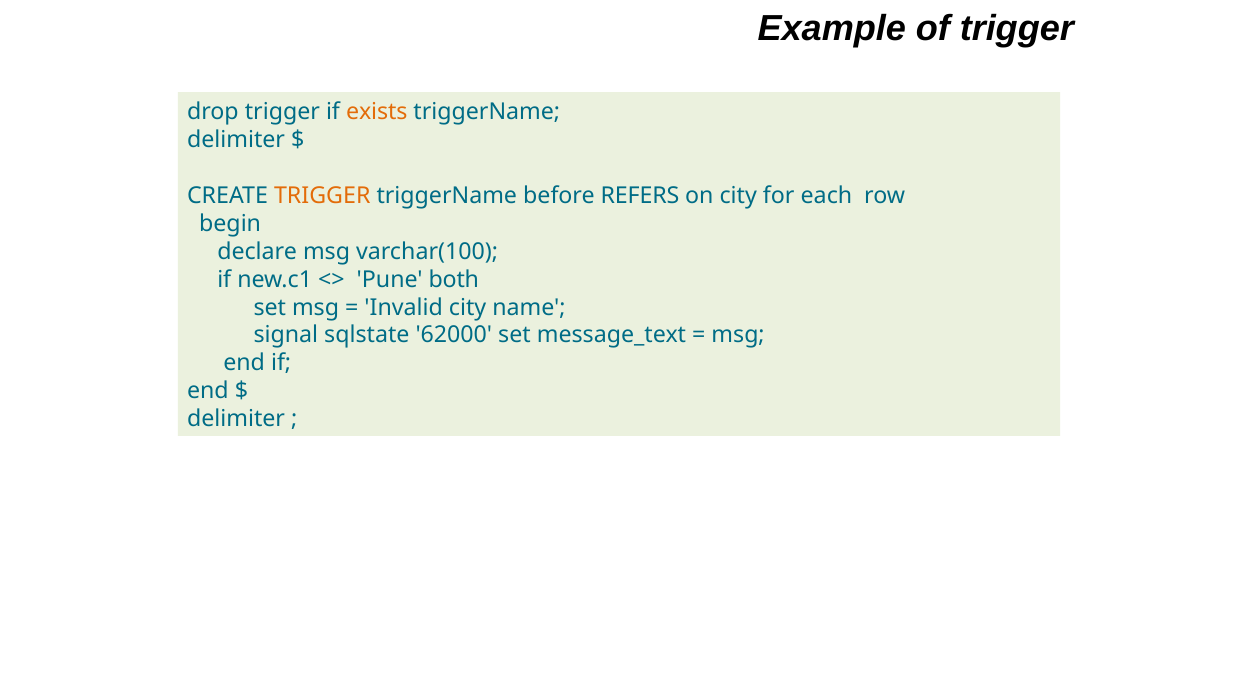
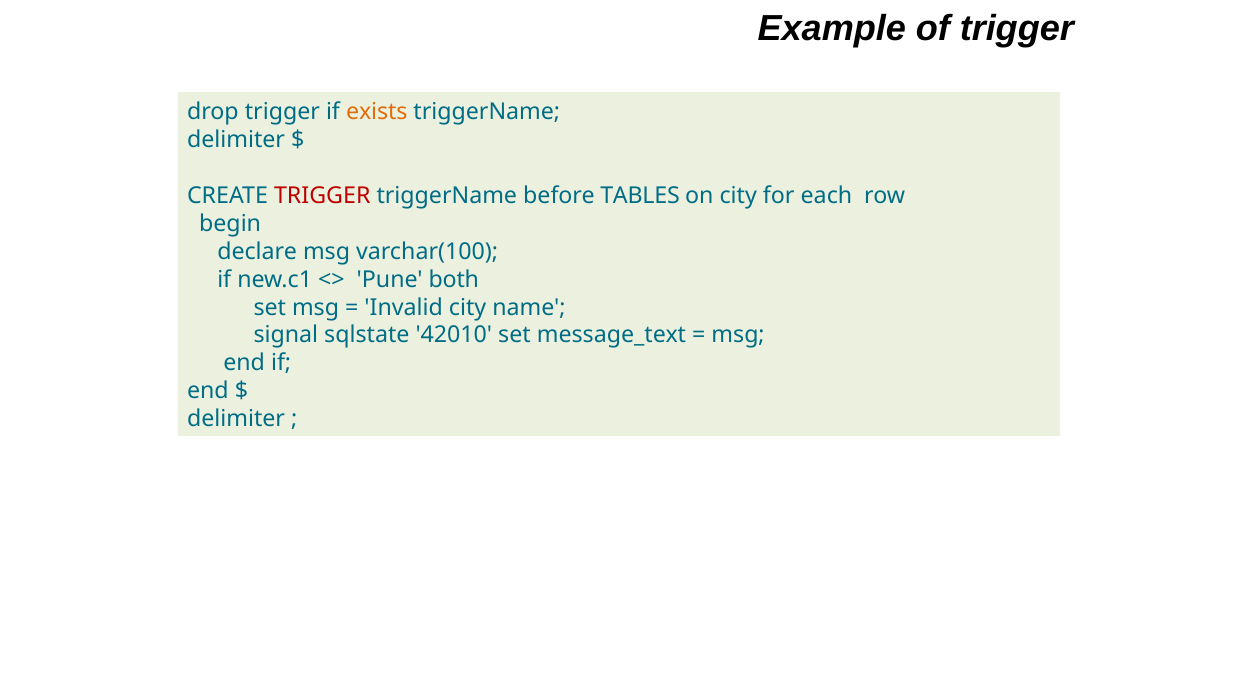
TRIGGER at (322, 196) colour: orange -> red
REFERS: REFERS -> TABLES
62000: 62000 -> 42010
